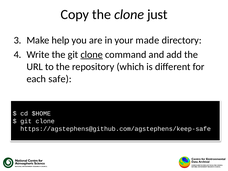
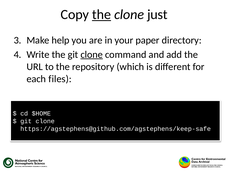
the at (102, 15) underline: none -> present
made: made -> paper
safe: safe -> files
